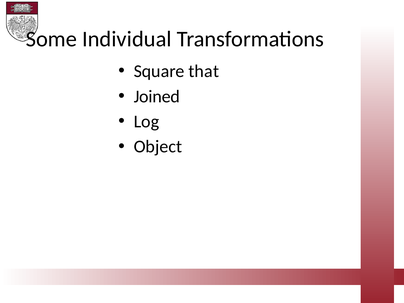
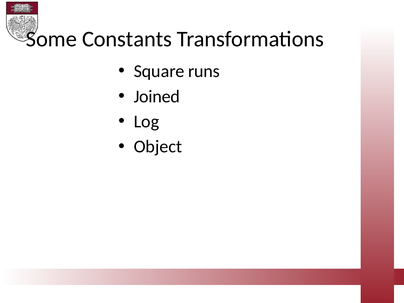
Individual: Individual -> Constants
that: that -> runs
